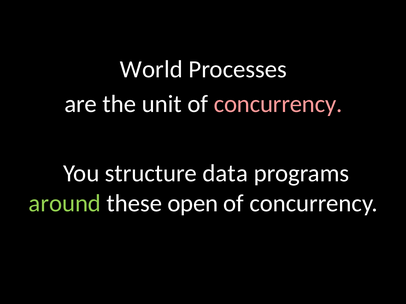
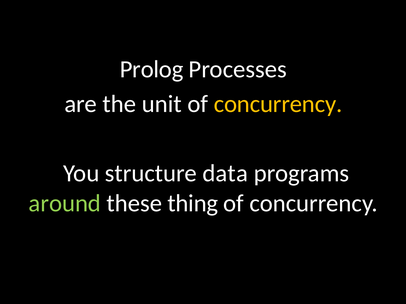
World: World -> Prolog
concurrency at (278, 104) colour: pink -> yellow
open: open -> thing
